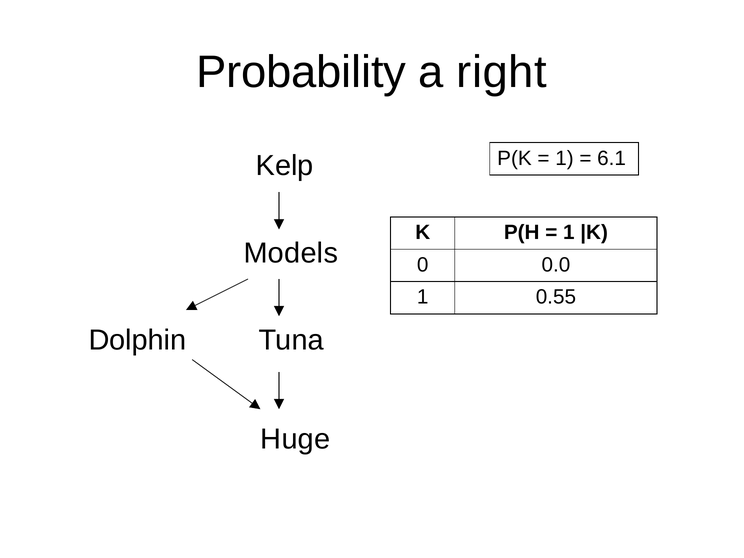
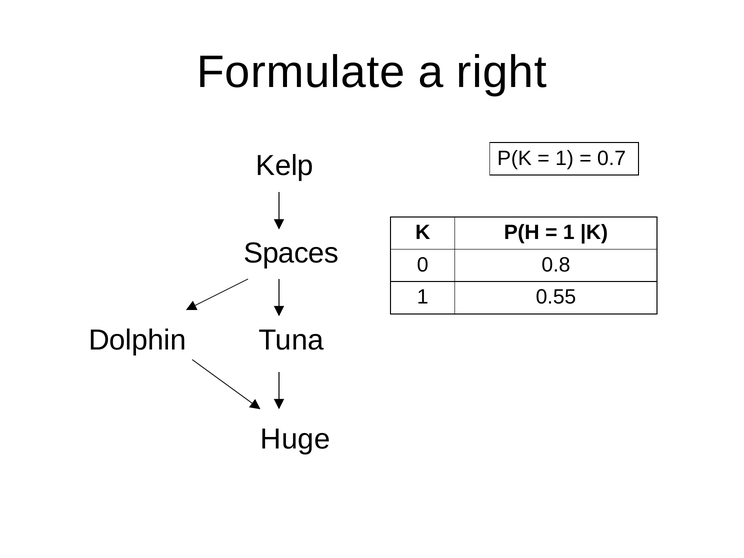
Probability: Probability -> Formulate
6.1: 6.1 -> 0.7
Models: Models -> Spaces
0.0: 0.0 -> 0.8
